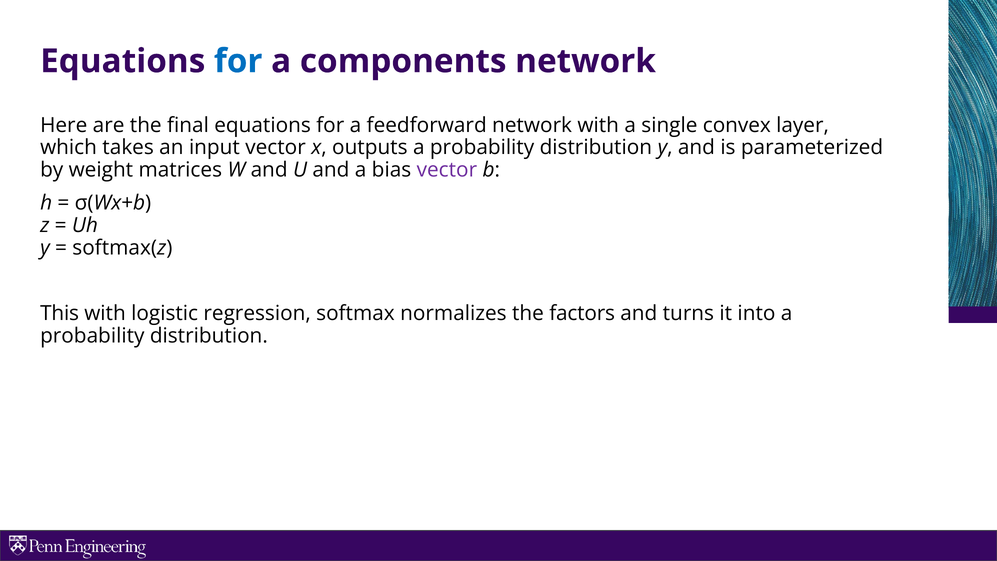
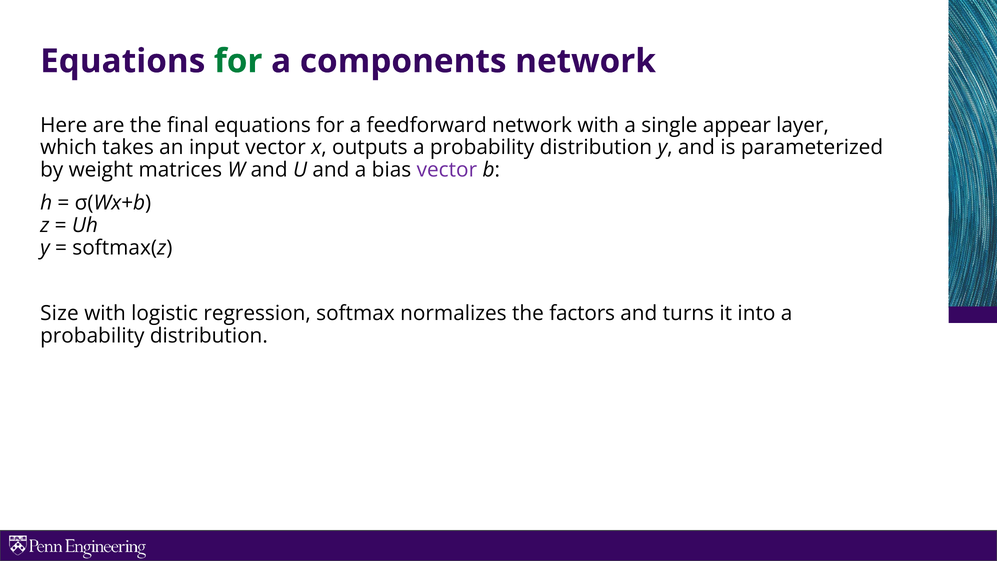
for at (238, 61) colour: blue -> green
convex: convex -> appear
This: This -> Size
